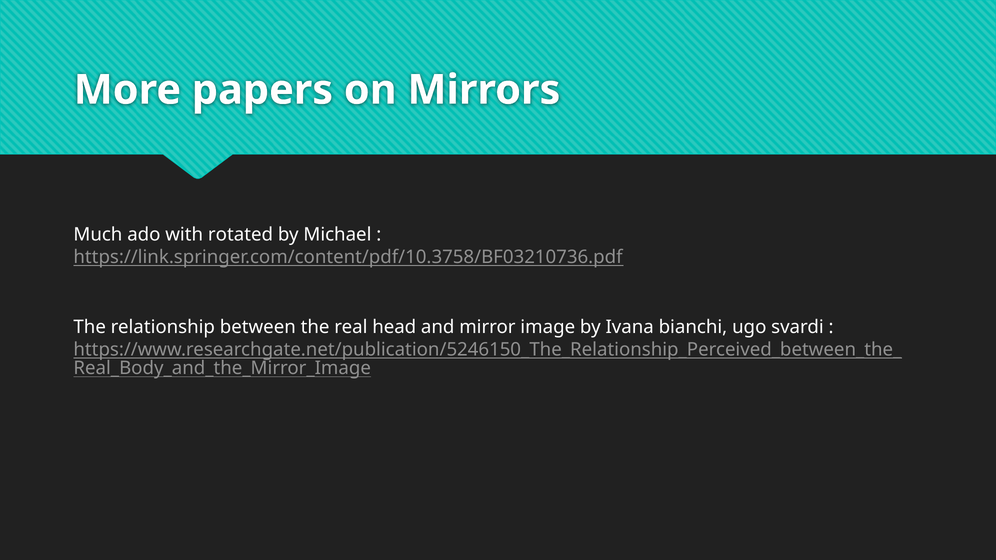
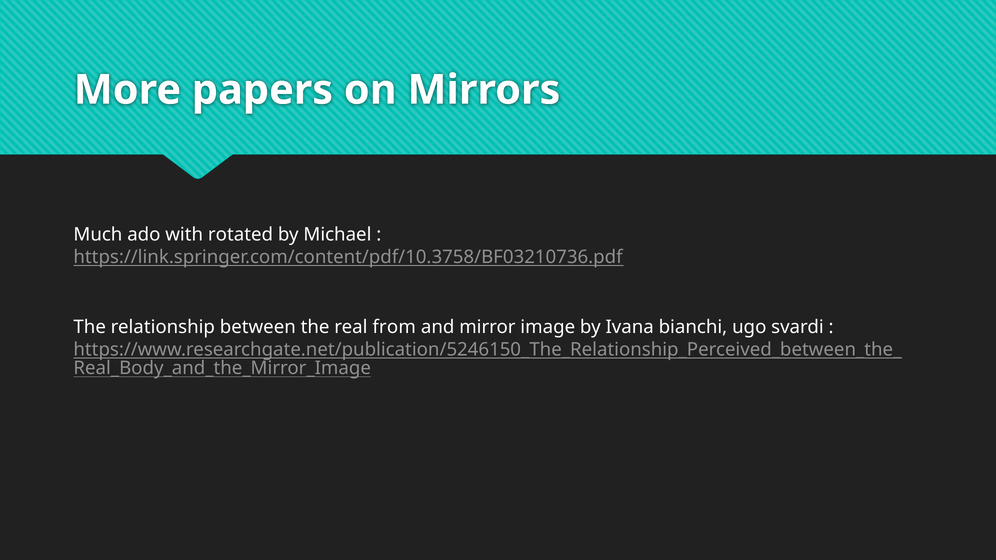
head: head -> from
